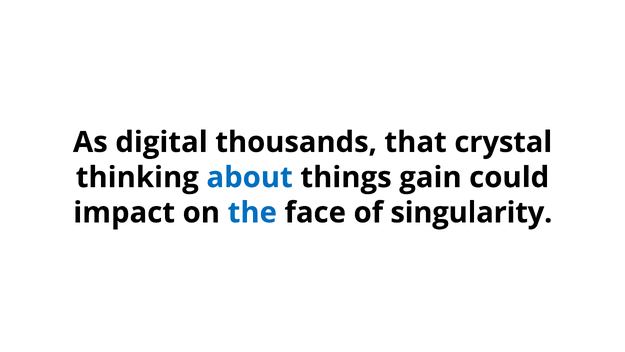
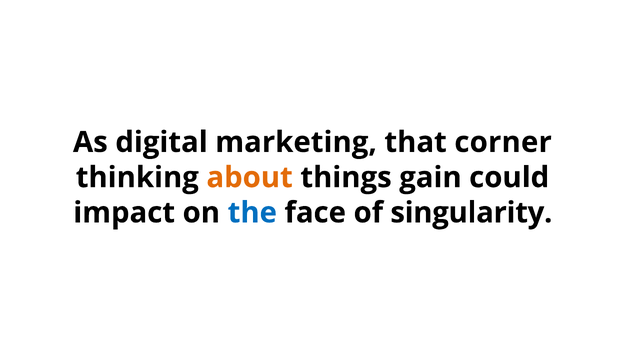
thousands: thousands -> marketing
crystal: crystal -> corner
about colour: blue -> orange
